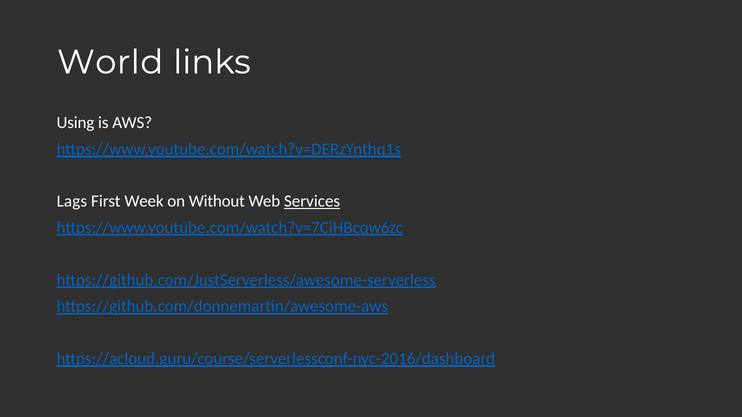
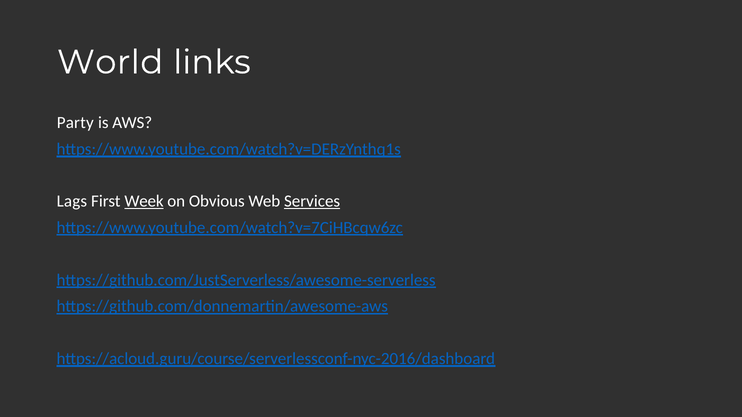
Using: Using -> Party
Week underline: none -> present
Without: Without -> Obvious
